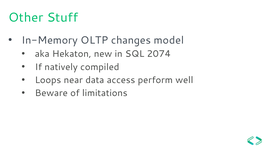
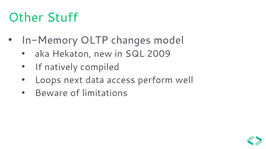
2074: 2074 -> 2009
near: near -> next
